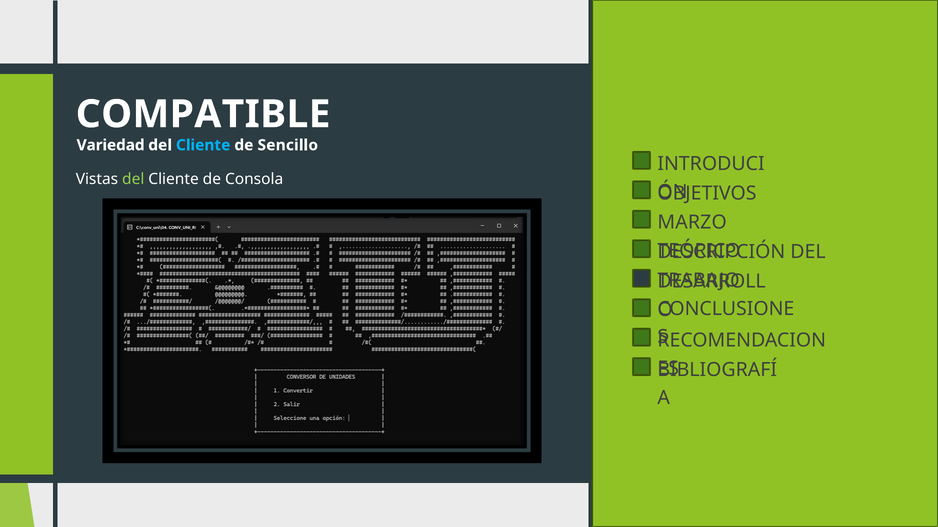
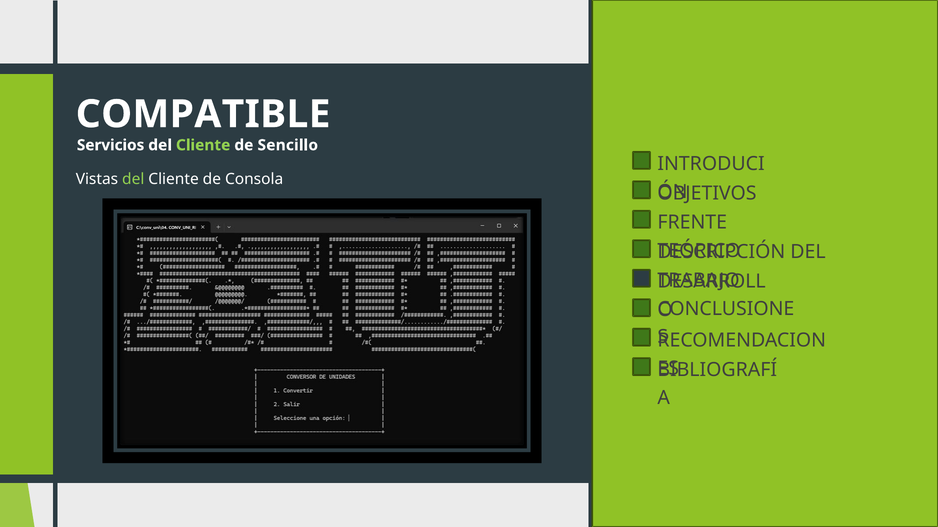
Variedad: Variedad -> Servicios
Cliente at (203, 145) colour: light blue -> light green
MARZO: MARZO -> FRENTE
